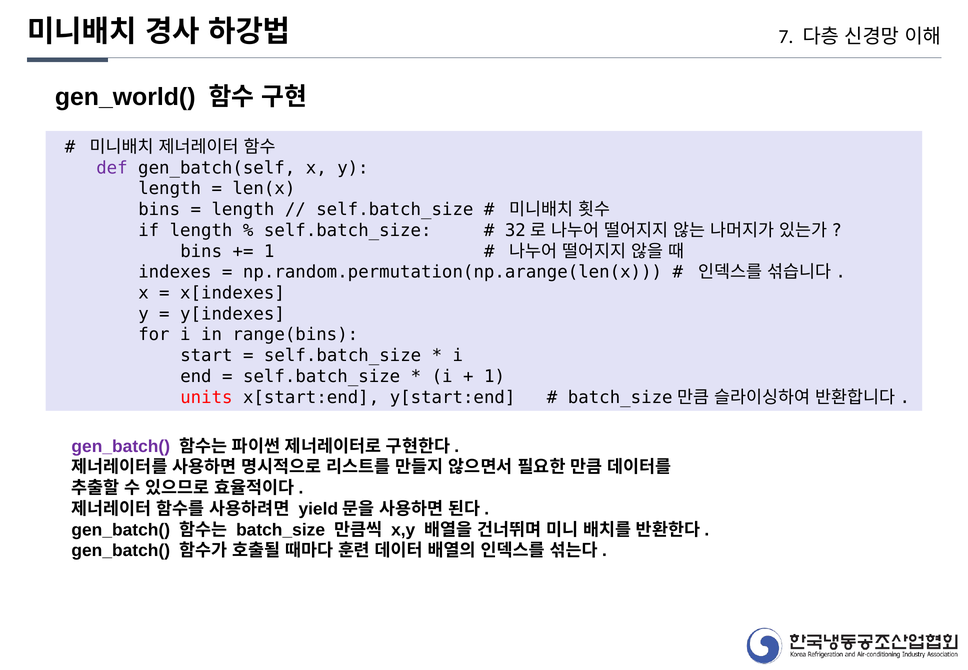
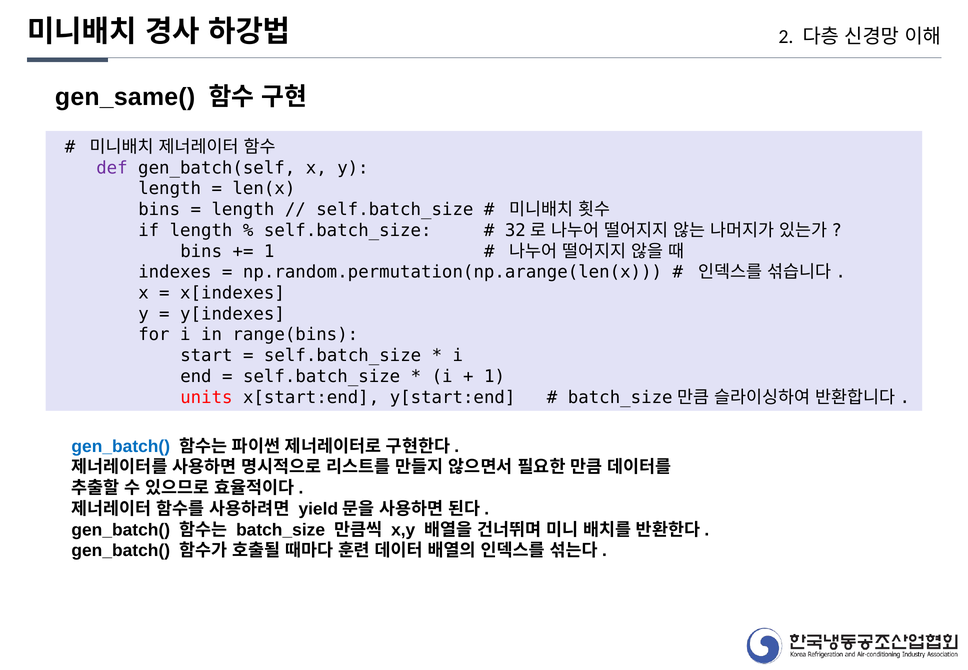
7: 7 -> 2
gen_world(: gen_world( -> gen_same(
gen_batch( at (121, 446) colour: purple -> blue
